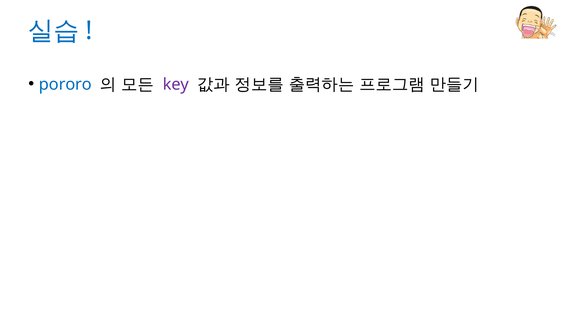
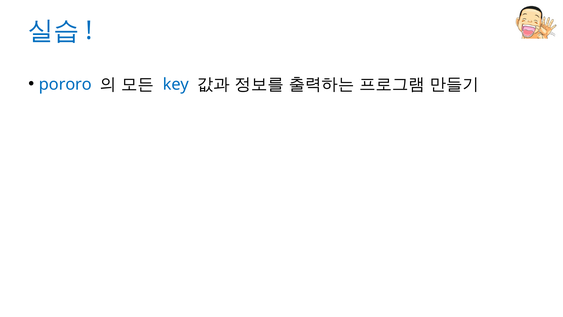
key colour: purple -> blue
